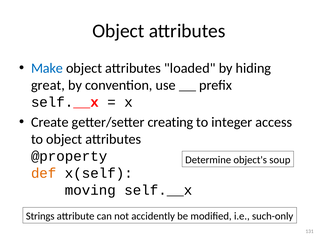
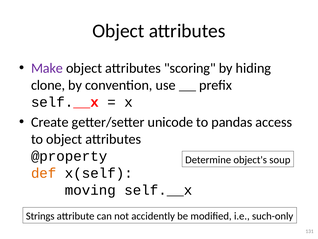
Make colour: blue -> purple
loaded: loaded -> scoring
great: great -> clone
creating: creating -> unicode
integer: integer -> pandas
